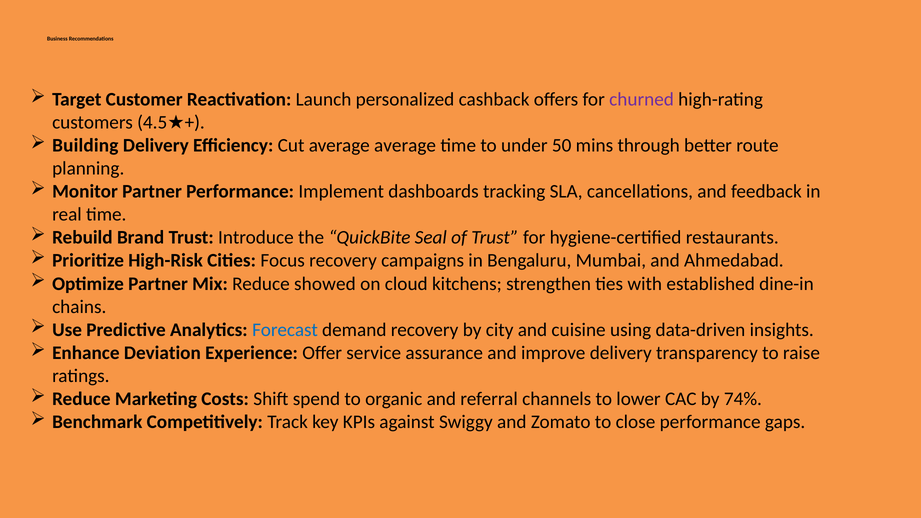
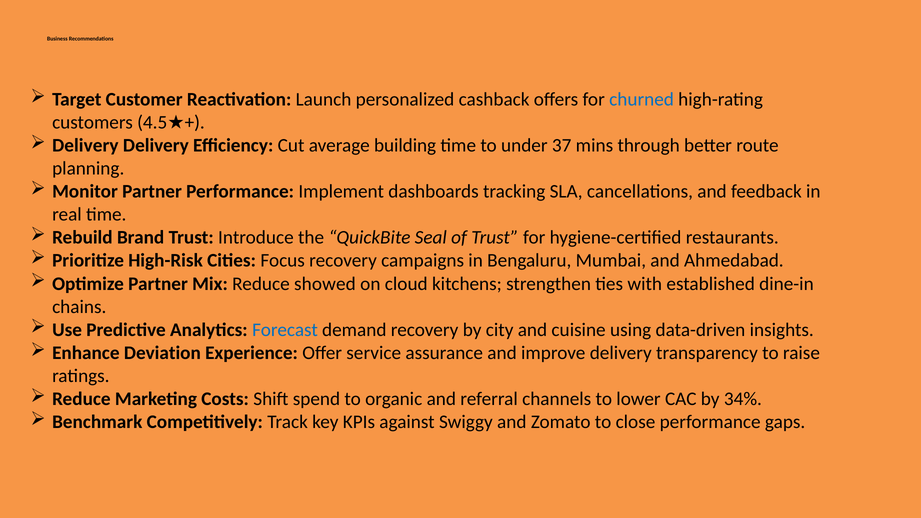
churned colour: purple -> blue
Building at (85, 146): Building -> Delivery
average average: average -> building
50: 50 -> 37
74%: 74% -> 34%
